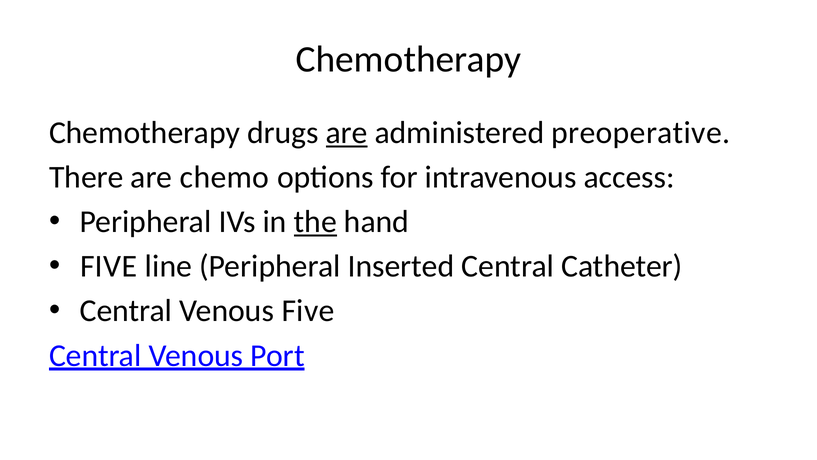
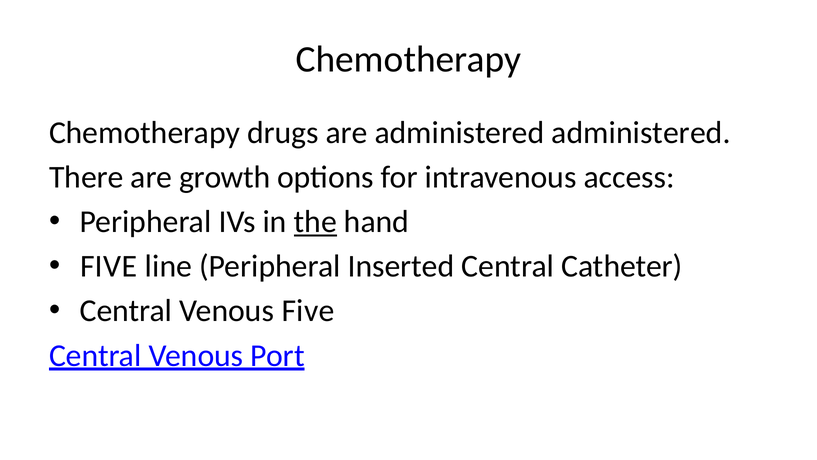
are at (347, 133) underline: present -> none
administered preoperative: preoperative -> administered
chemo: chemo -> growth
